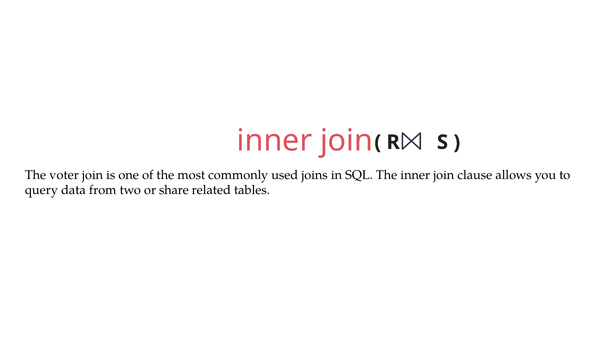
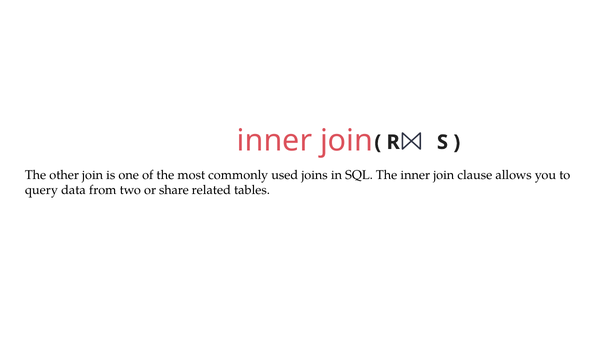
voter: voter -> other
